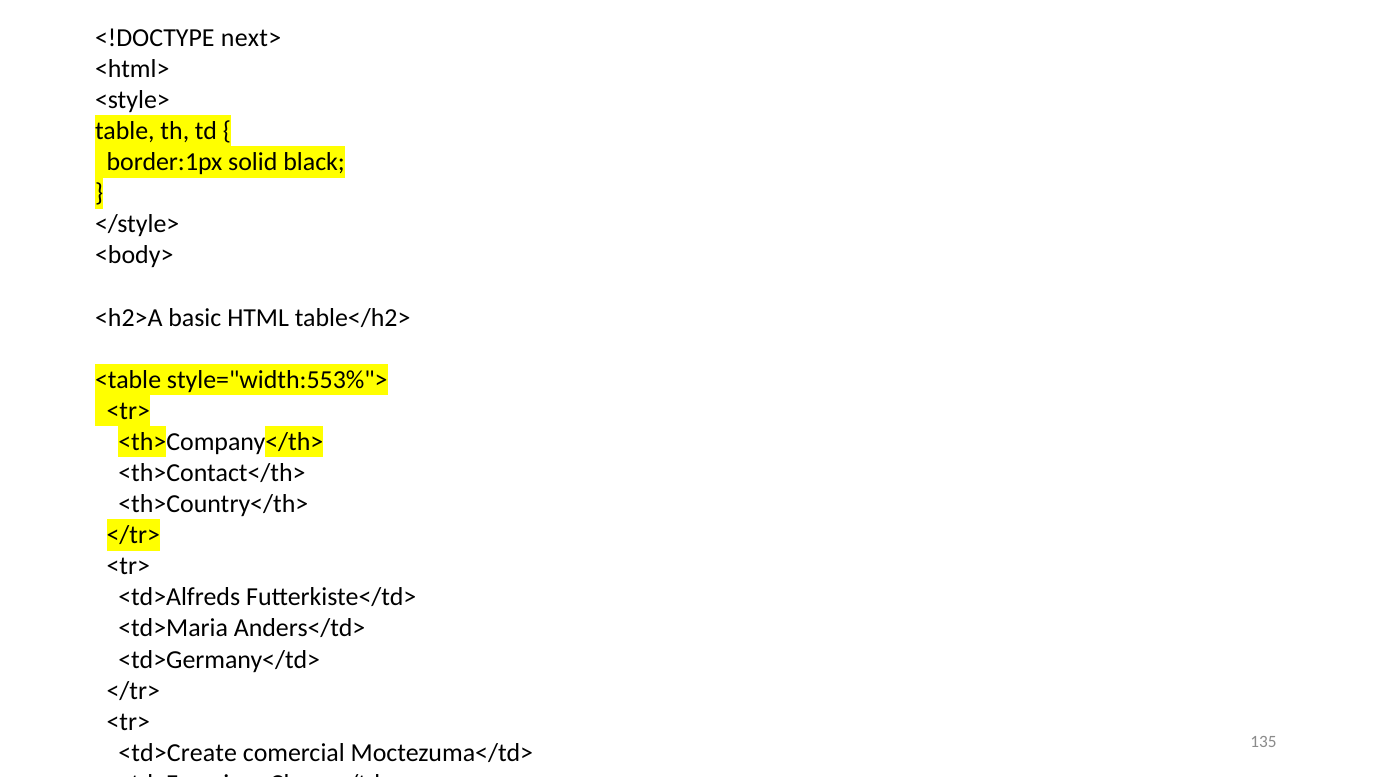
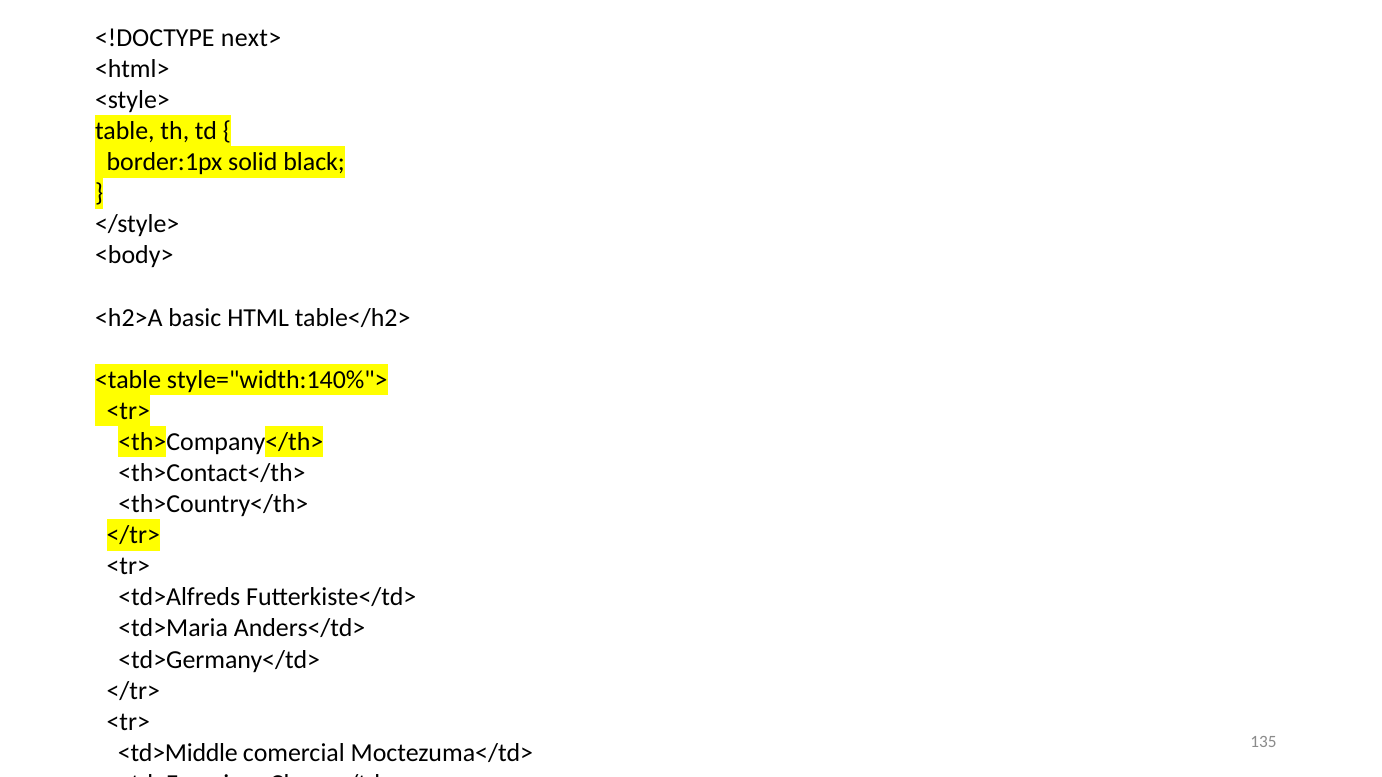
style="width:553%">: style="width:553%"> -> style="width:140%">
<td>Create: <td>Create -> <td>Middle
